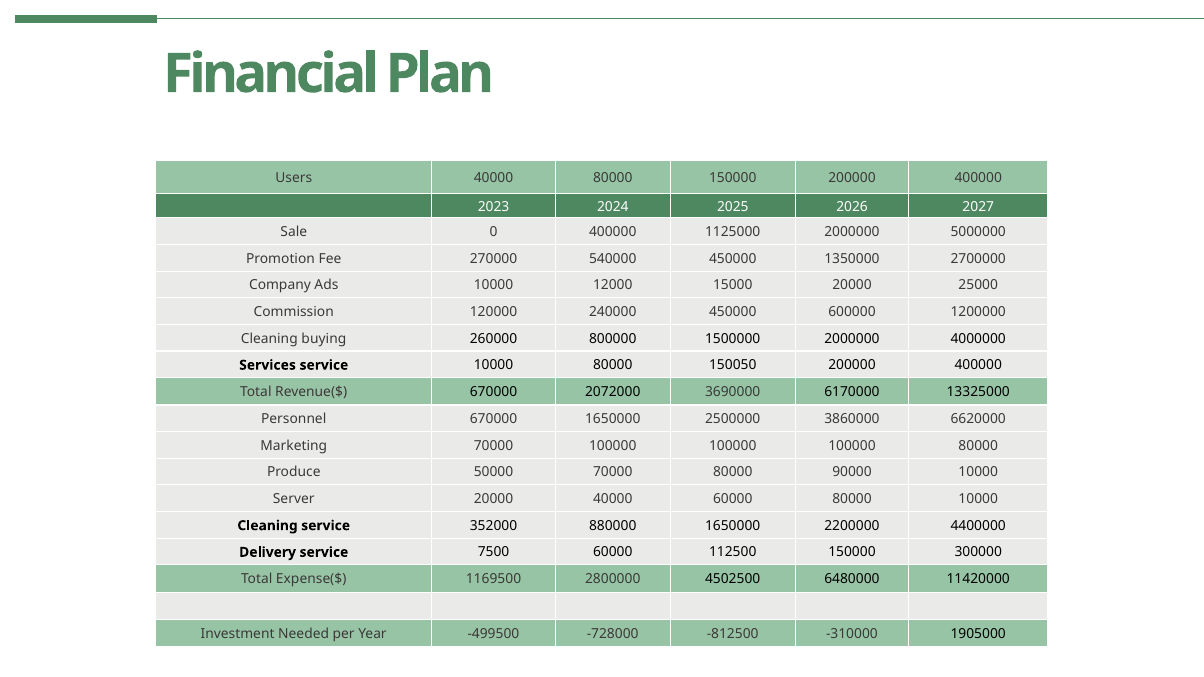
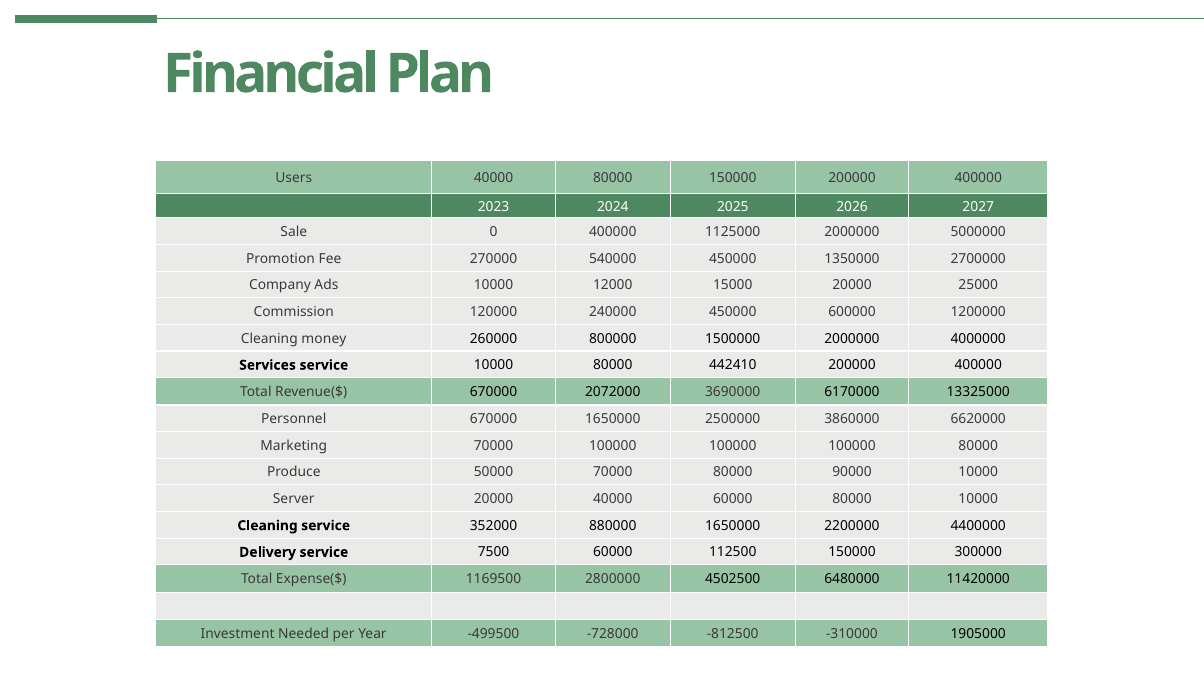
buying: buying -> money
150050: 150050 -> 442410
